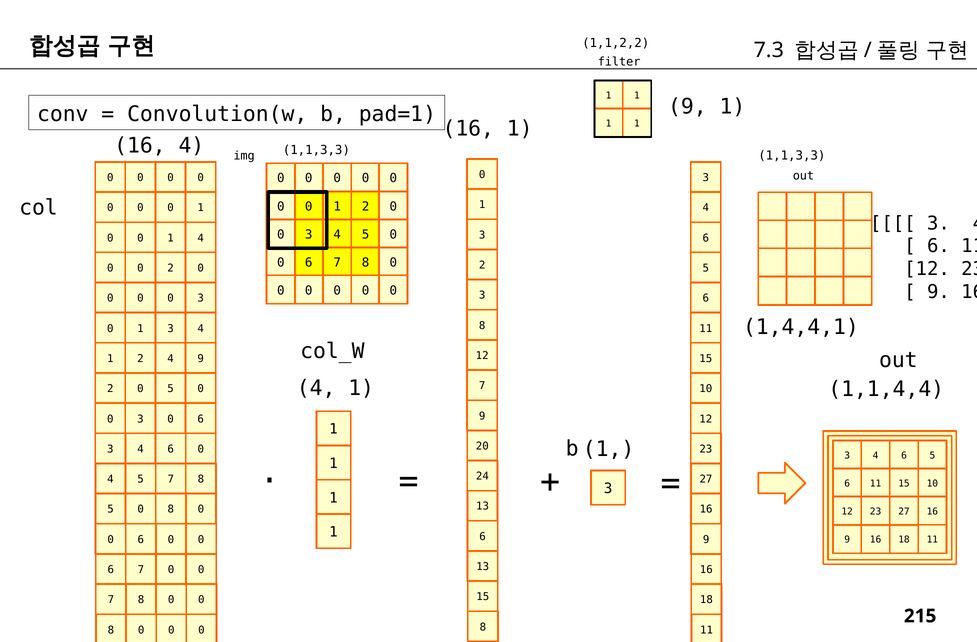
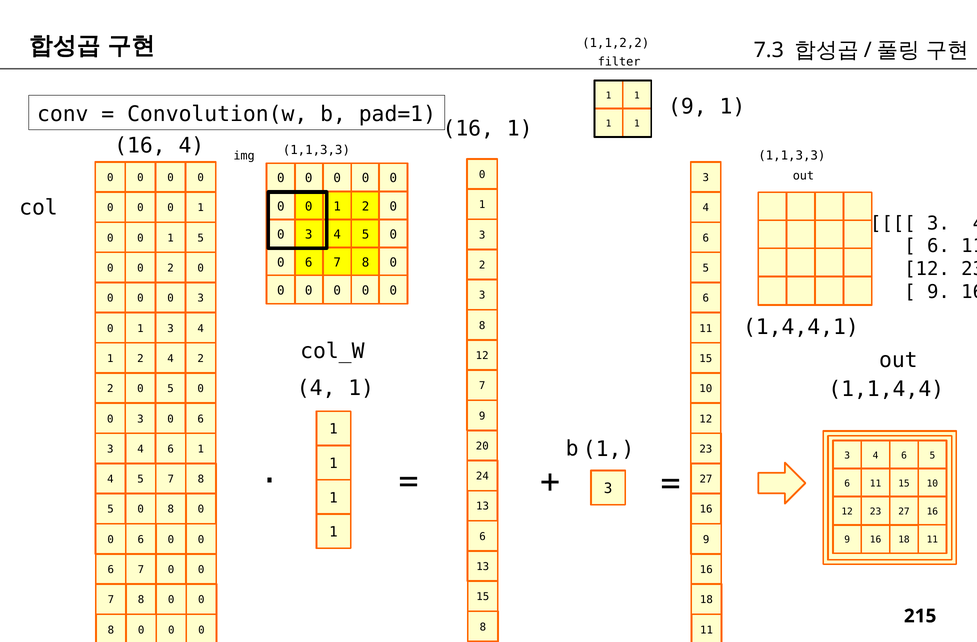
1 4: 4 -> 5
4 9: 9 -> 2
4 6 0: 0 -> 1
